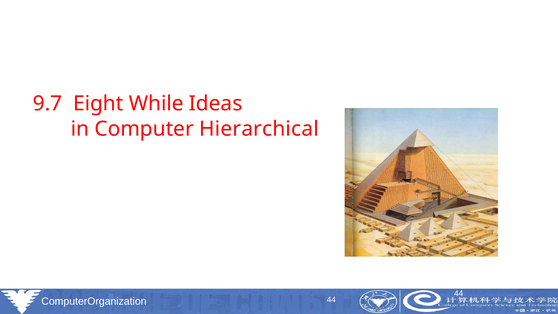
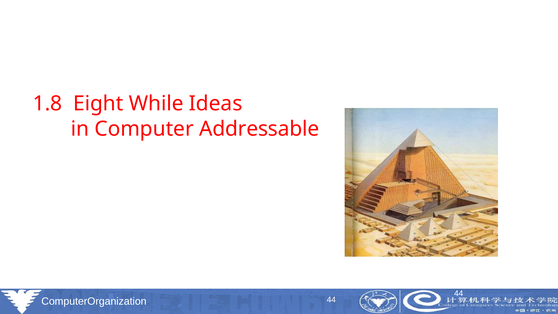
9.7: 9.7 -> 1.8
Hierarchical: Hierarchical -> Addressable
